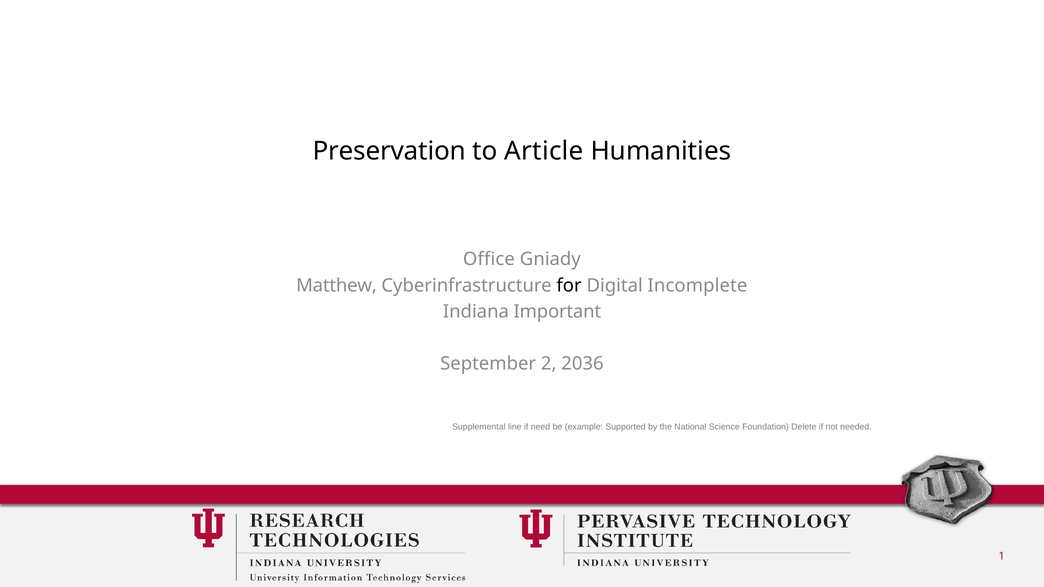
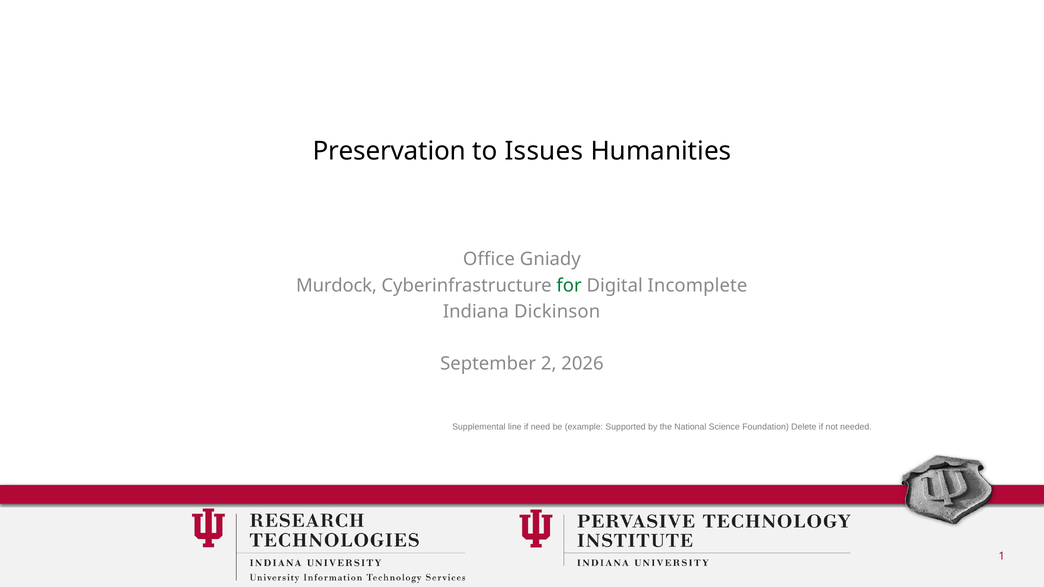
Article: Article -> Issues
Matthew: Matthew -> Murdock
for colour: black -> green
Important: Important -> Dickinson
2036: 2036 -> 2026
